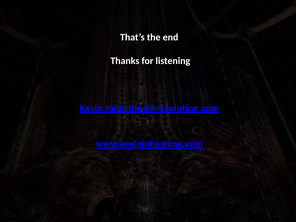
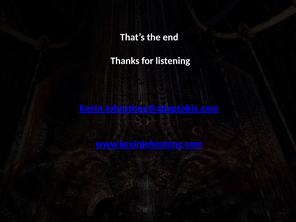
Kevin.Johnstone@resolution.com: Kevin.Johnstone@resolution.com -> Kevin.Johnstone@adaptable.com
